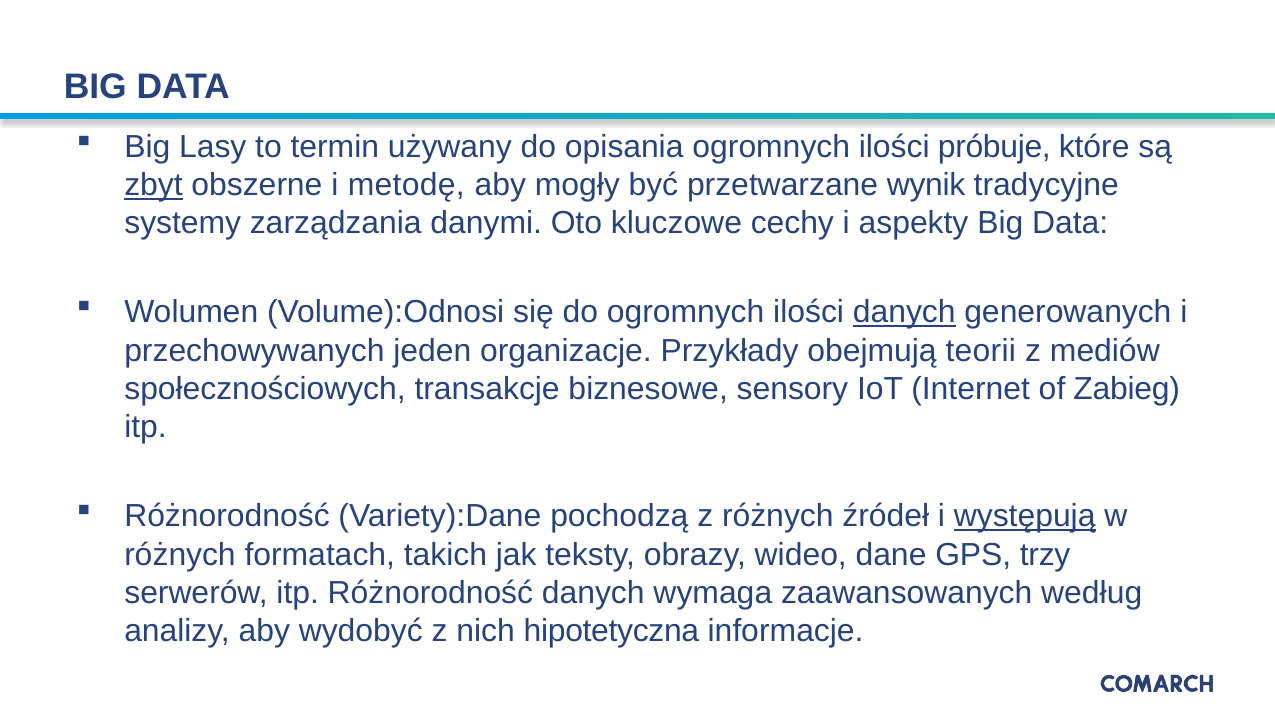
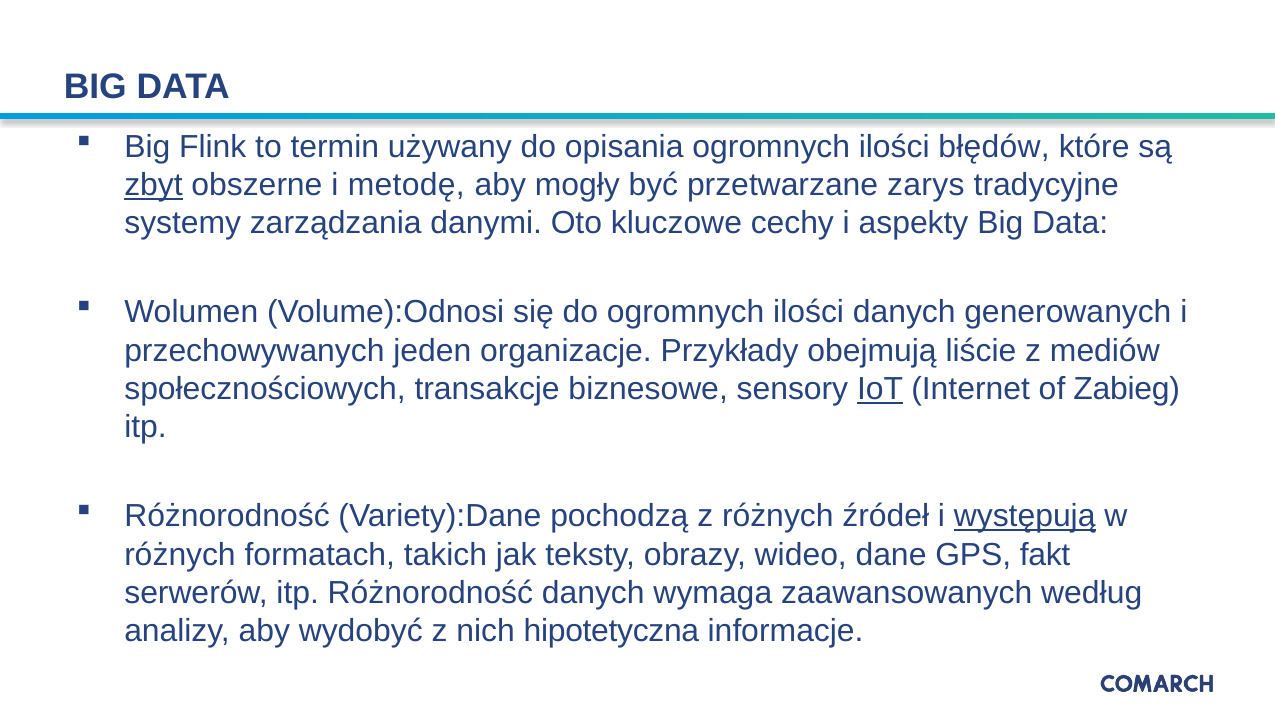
Lasy: Lasy -> Flink
próbuje: próbuje -> błędów
wynik: wynik -> zarys
danych at (904, 312) underline: present -> none
teorii: teorii -> liście
IoT underline: none -> present
trzy: trzy -> fakt
